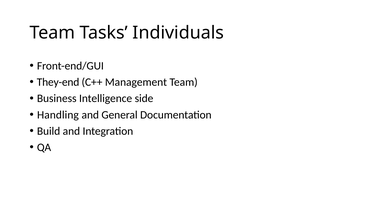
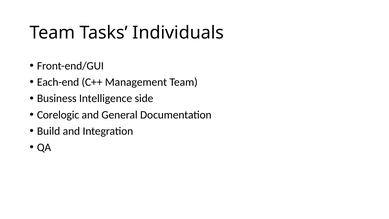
They-end: They-end -> Each-end
Handling: Handling -> Corelogic
